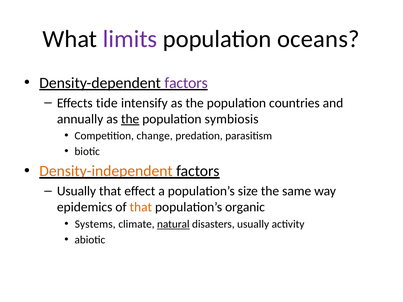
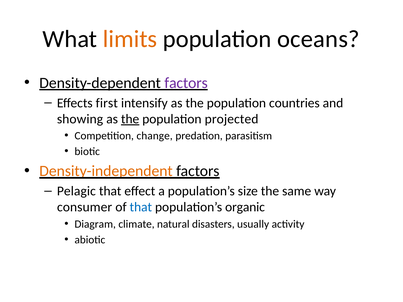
limits colour: purple -> orange
tide: tide -> first
annually: annually -> showing
symbiosis: symbiosis -> projected
Usually at (76, 191): Usually -> Pelagic
epidemics: epidemics -> consumer
that at (141, 207) colour: orange -> blue
Systems: Systems -> Diagram
natural underline: present -> none
